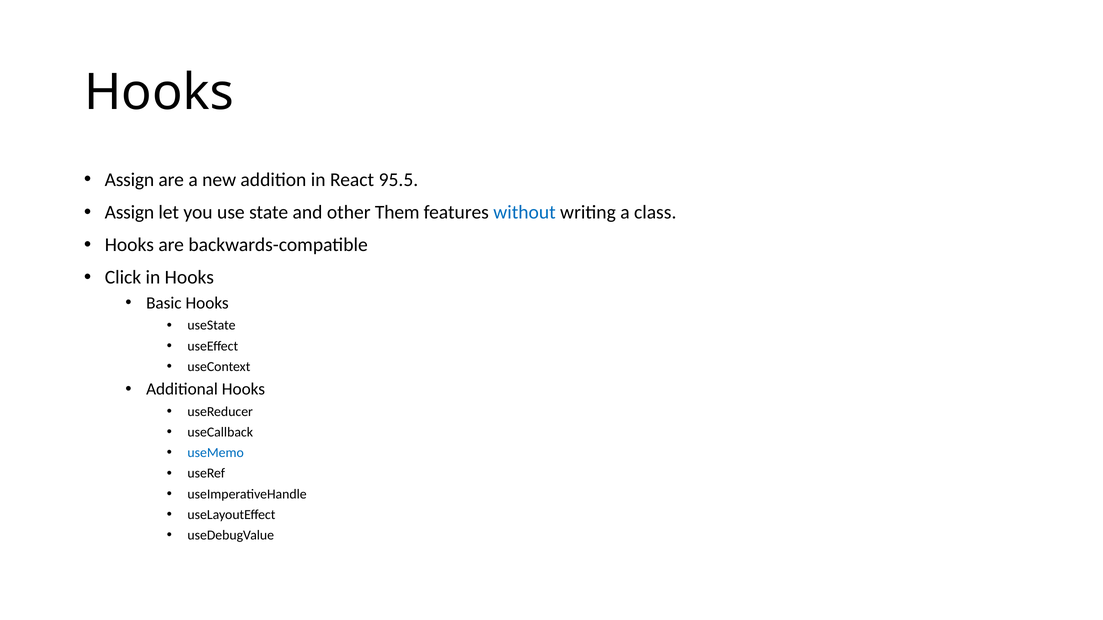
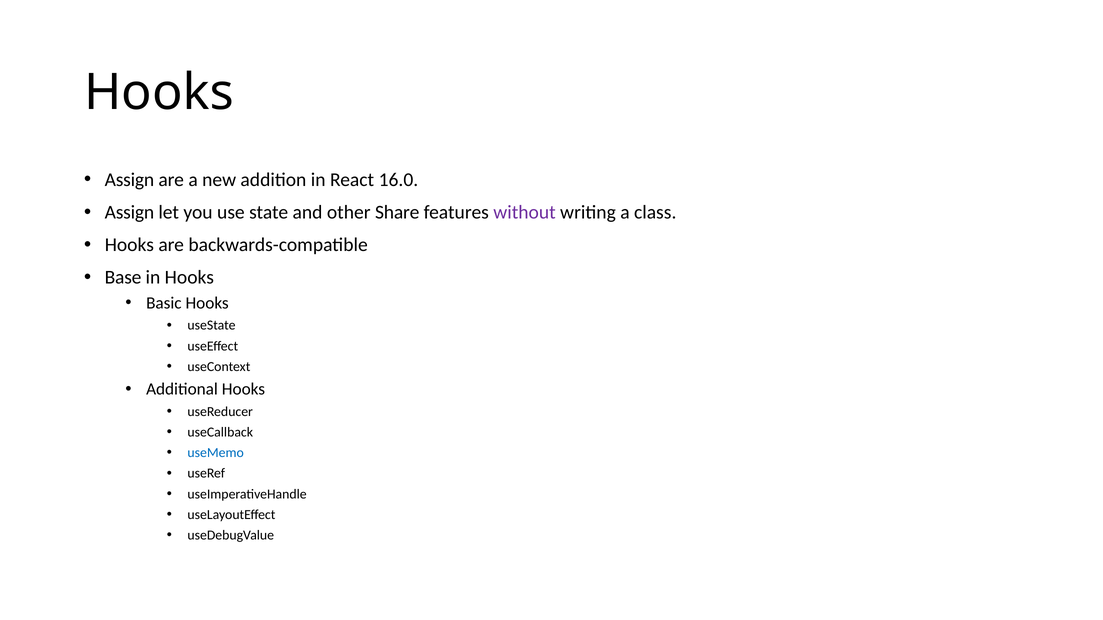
95.5: 95.5 -> 16.0
Them: Them -> Share
without colour: blue -> purple
Click: Click -> Base
